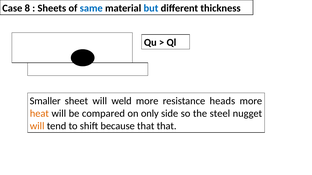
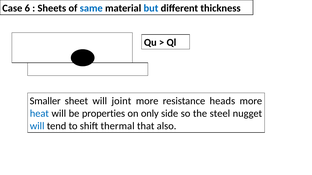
8: 8 -> 6
weld: weld -> joint
heat colour: orange -> blue
compared: compared -> properties
will at (37, 126) colour: orange -> blue
because: because -> thermal
that that: that -> also
